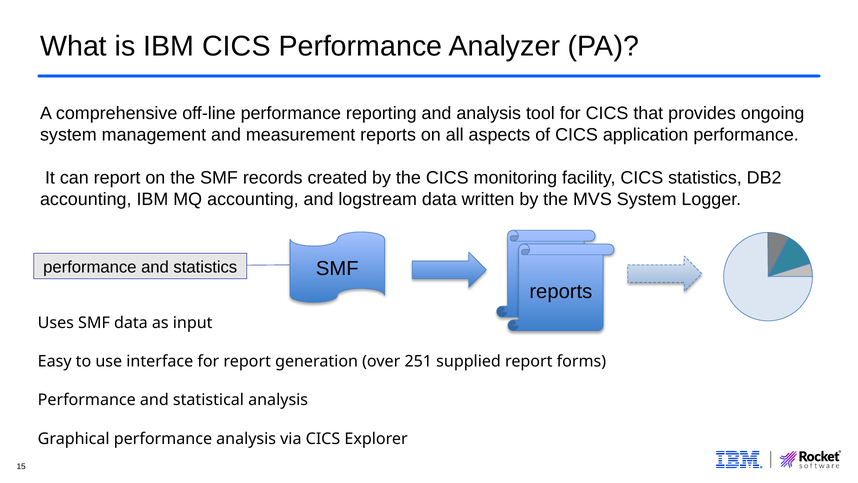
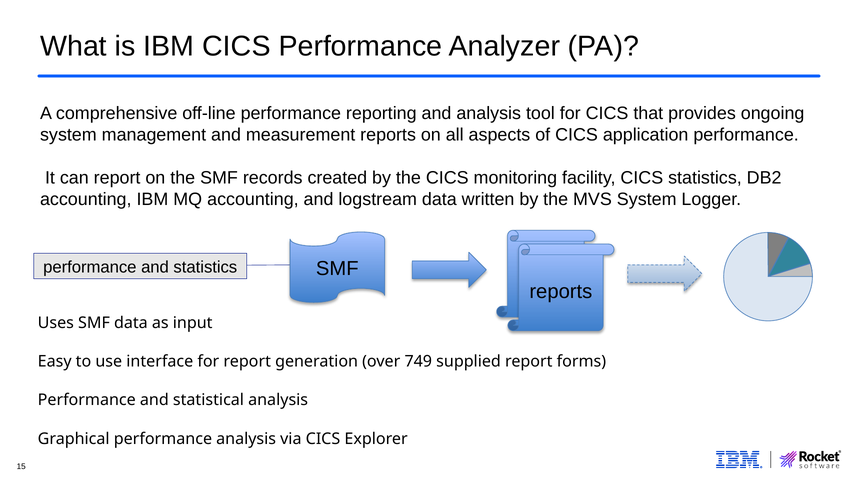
251: 251 -> 749
